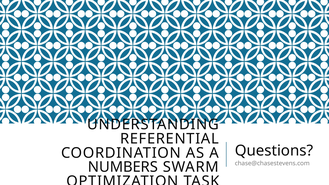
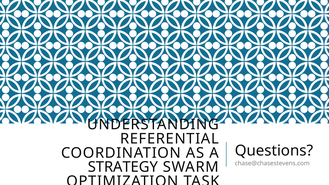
NUMBERS: NUMBERS -> STRATEGY
